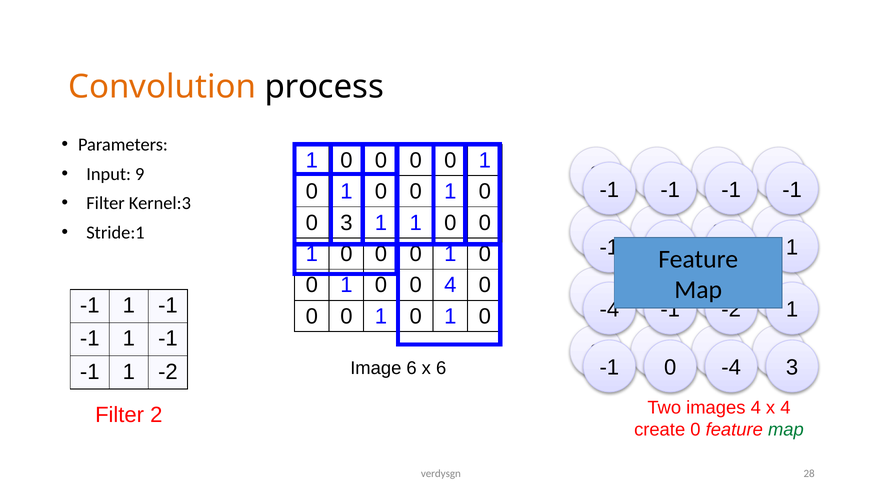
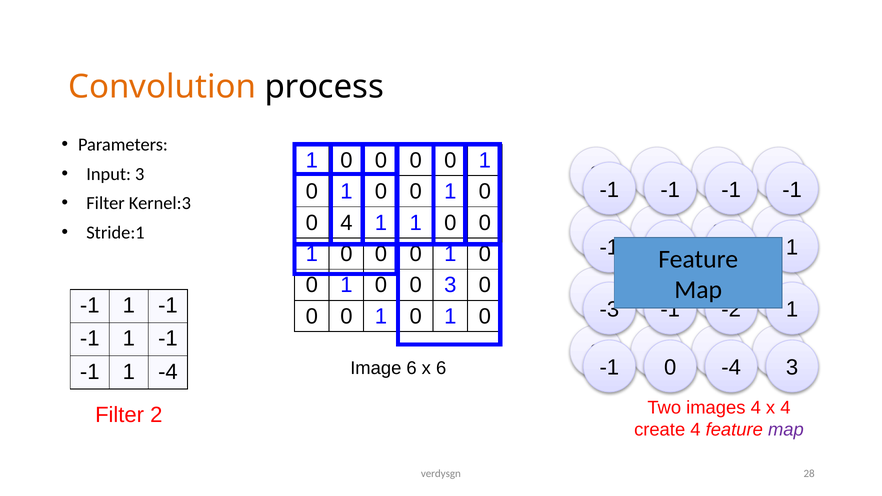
Input 9: 9 -> 3
0 3: 3 -> 4
0 4: 4 -> 3
-4 at (609, 310): -4 -> -3
1 -2: -2 -> -4
create 0: 0 -> 4
map at (786, 430) colour: green -> purple
